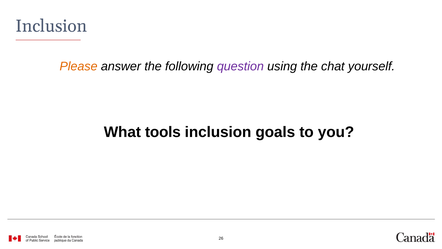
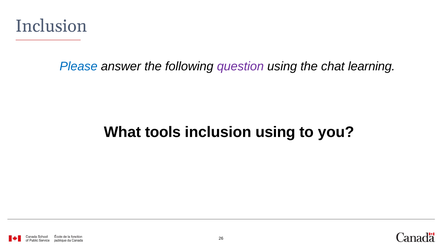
Please colour: orange -> blue
yourself: yourself -> learning
inclusion goals: goals -> using
